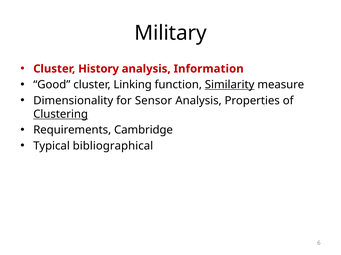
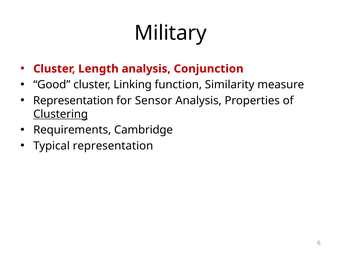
History: History -> Length
Information: Information -> Conjunction
Similarity underline: present -> none
Dimensionality at (73, 101): Dimensionality -> Representation
Typical bibliographical: bibliographical -> representation
